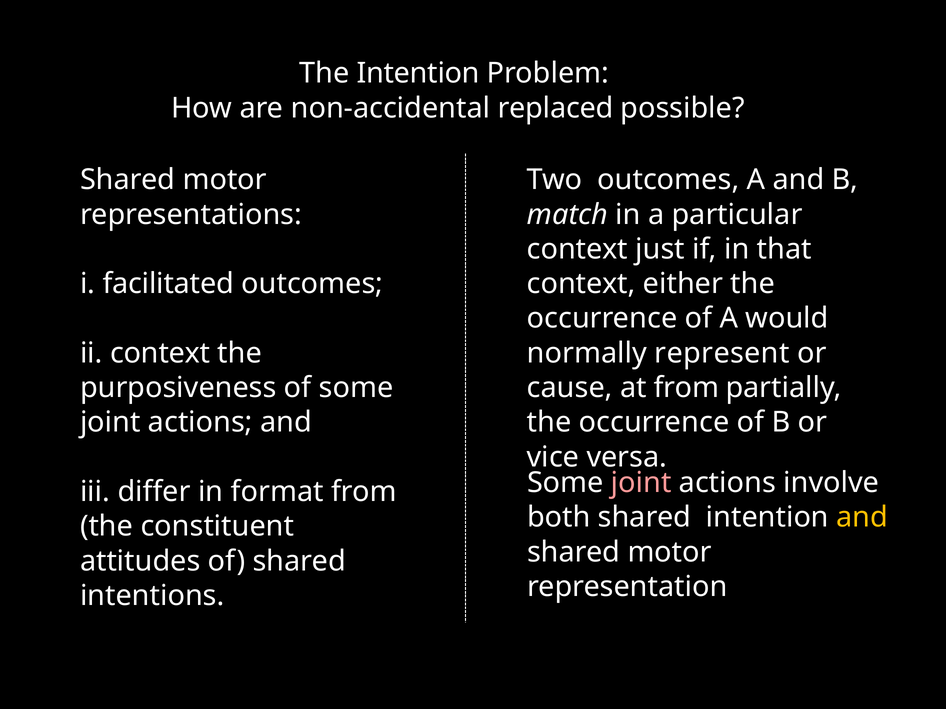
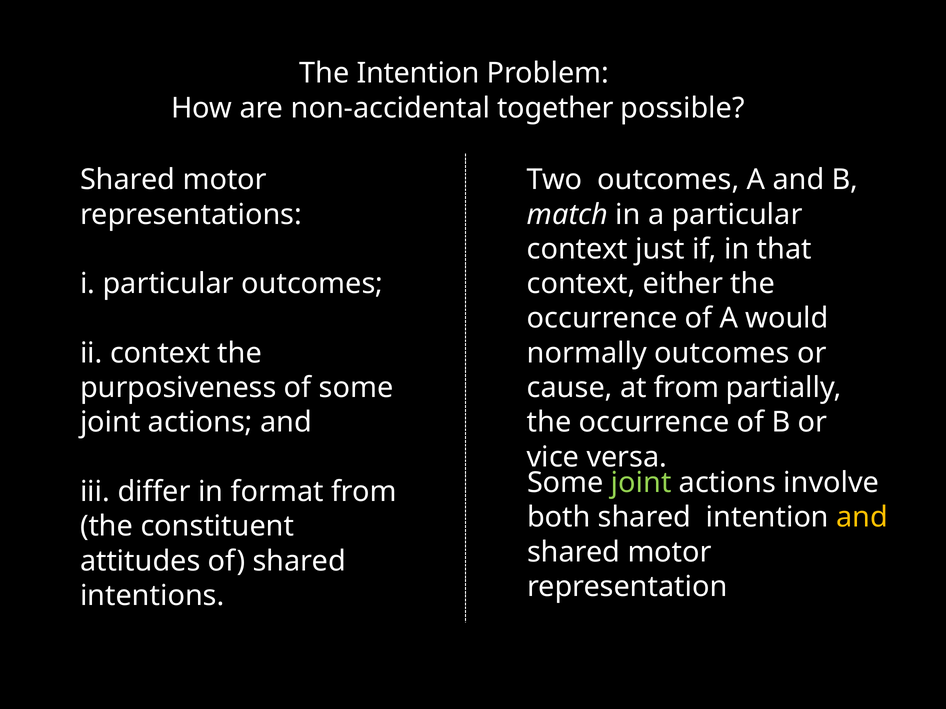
replaced: replaced -> together
i facilitated: facilitated -> particular
normally represent: represent -> outcomes
joint at (641, 483) colour: pink -> light green
